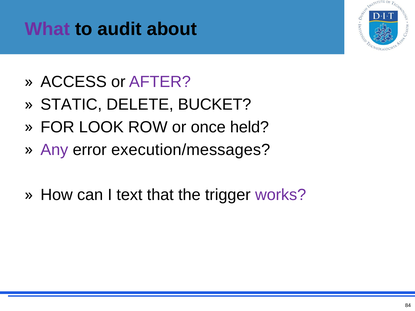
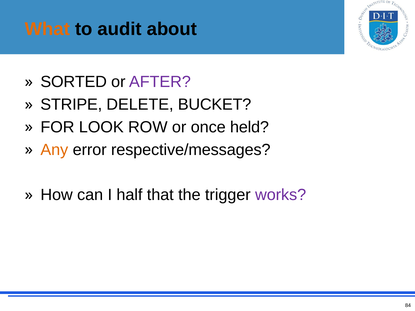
What colour: purple -> orange
ACCESS: ACCESS -> SORTED
STATIC: STATIC -> STRIPE
Any colour: purple -> orange
execution/messages: execution/messages -> respective/messages
text: text -> half
